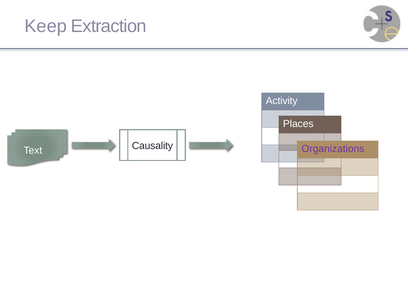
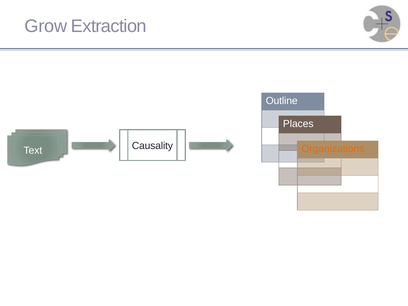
Keep: Keep -> Grow
Activity: Activity -> Outline
Organizations colour: purple -> orange
